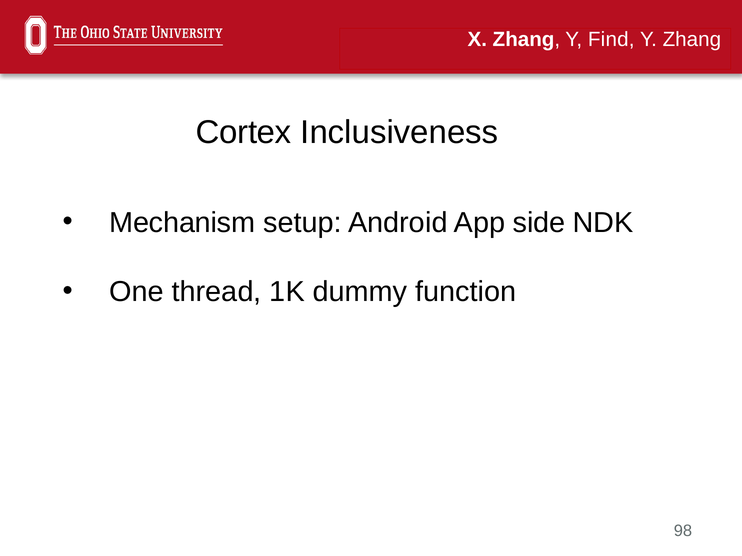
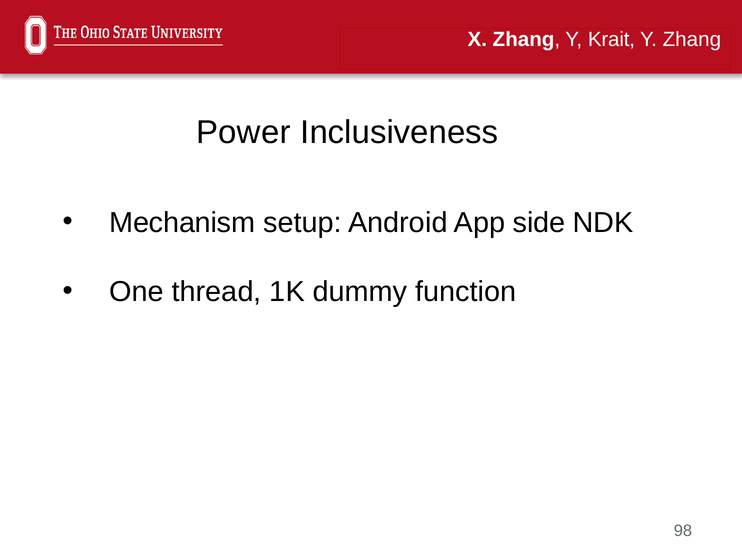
Find: Find -> Krait
Cortex: Cortex -> Power
